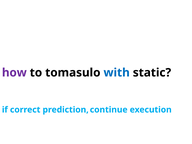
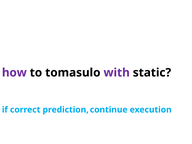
with colour: blue -> purple
